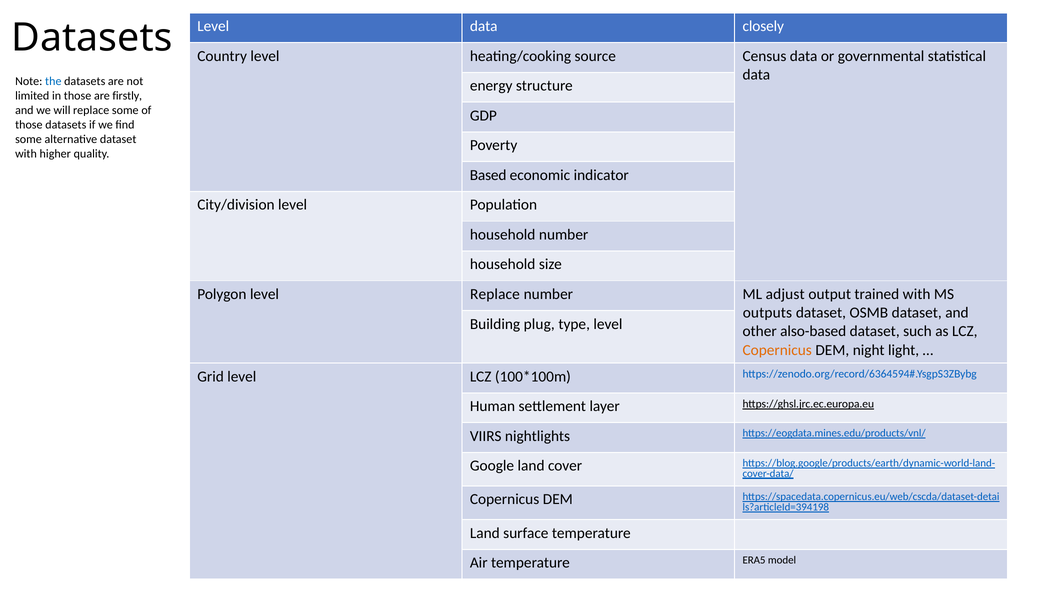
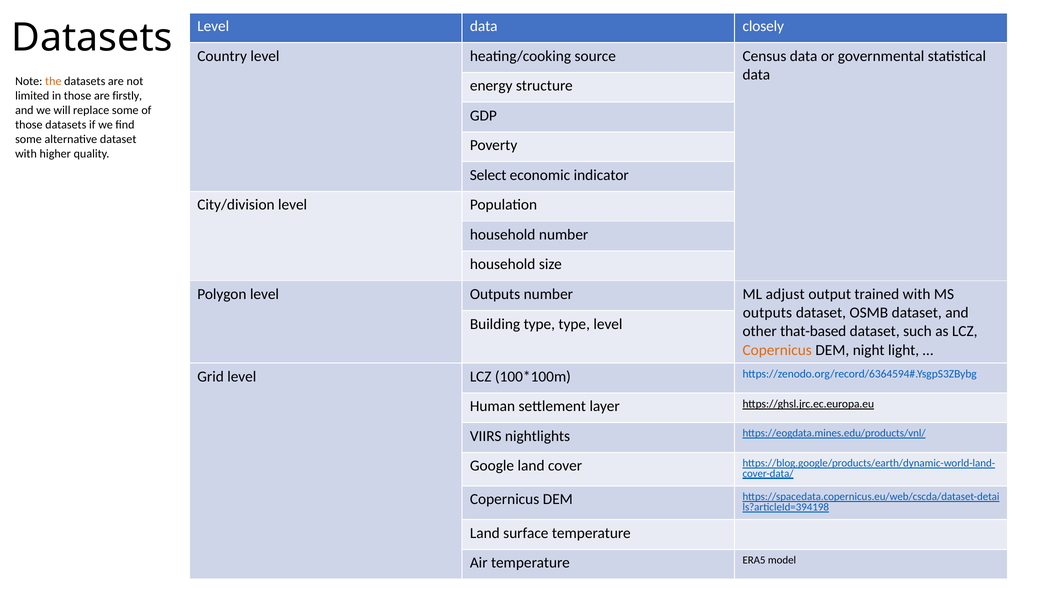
the colour: blue -> orange
Based: Based -> Select
level Replace: Replace -> Outputs
Building plug: plug -> type
also-based: also-based -> that-based
